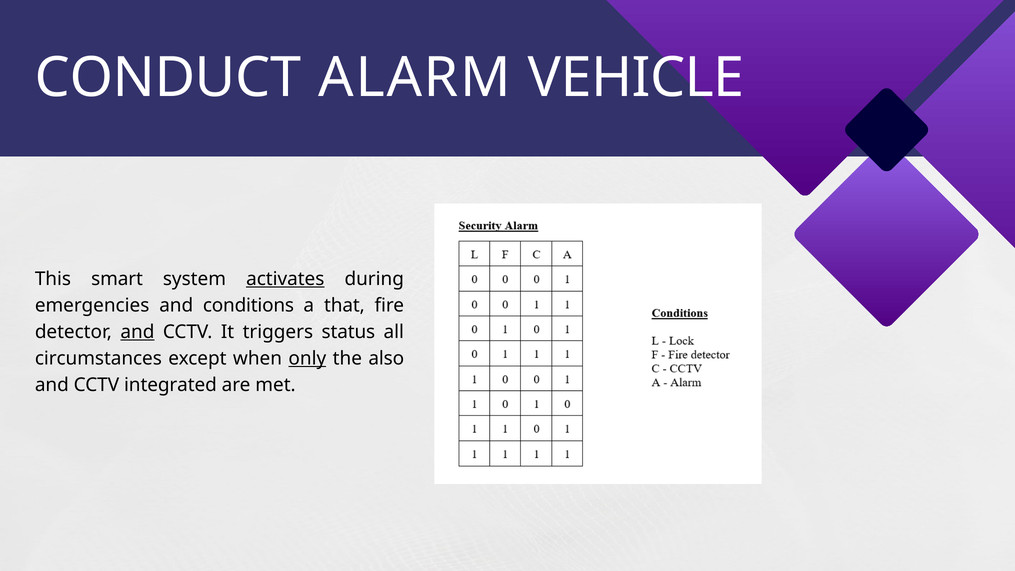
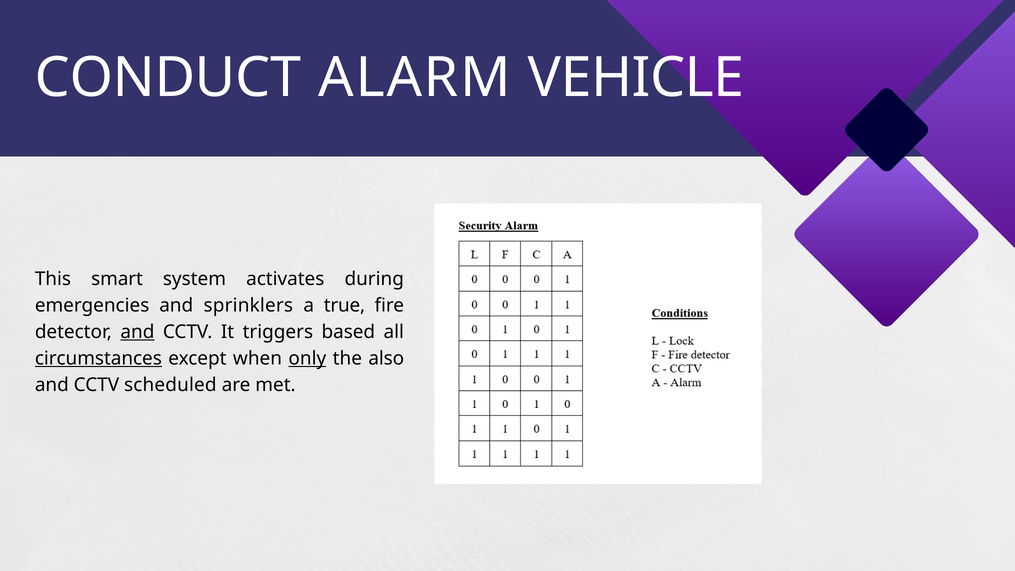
activates underline: present -> none
conditions: conditions -> sprinklers
that: that -> true
status: status -> based
circumstances underline: none -> present
integrated: integrated -> scheduled
